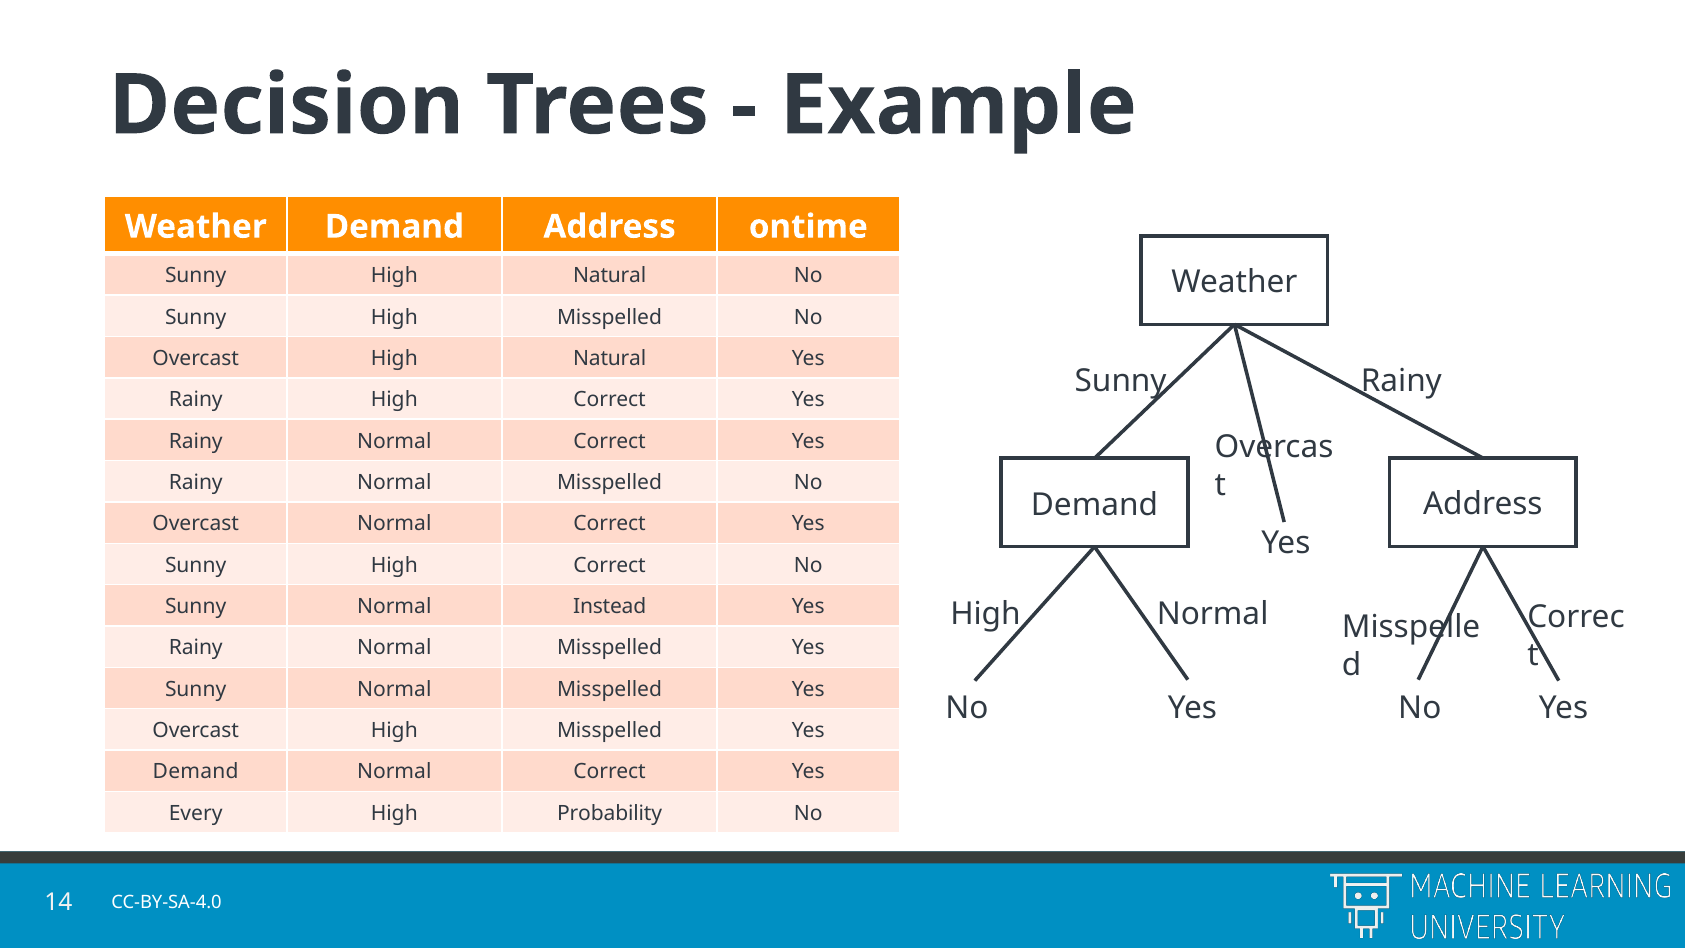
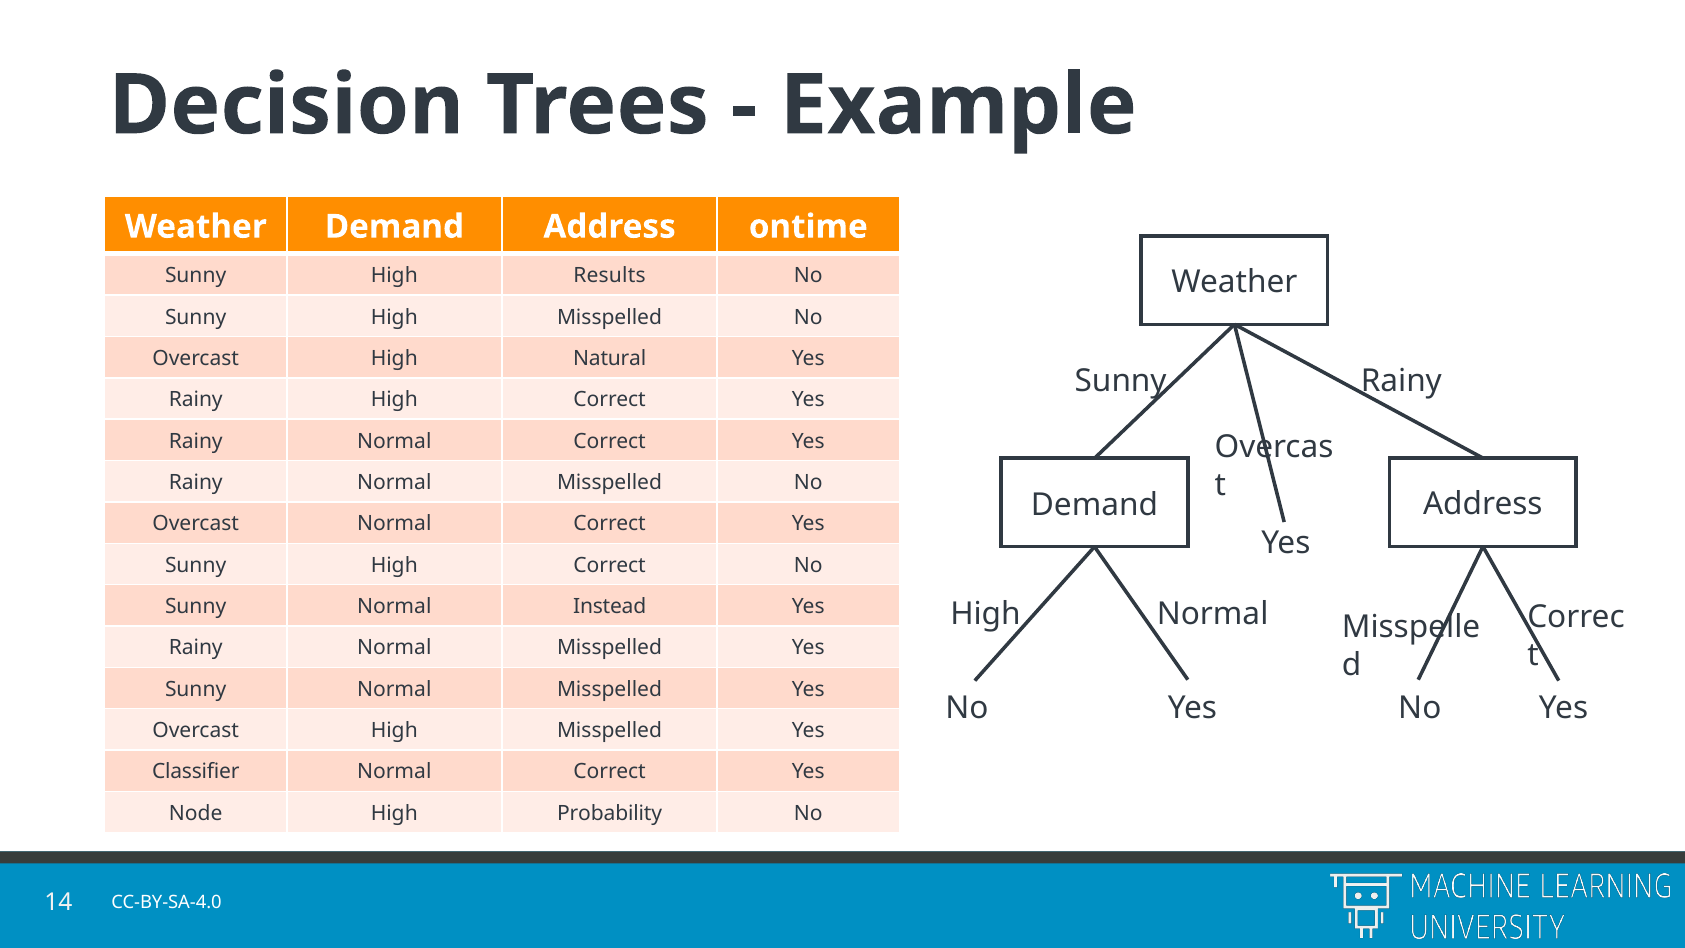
Sunny High Natural: Natural -> Results
Demand at (196, 772): Demand -> Classifier
Every: Every -> Node
